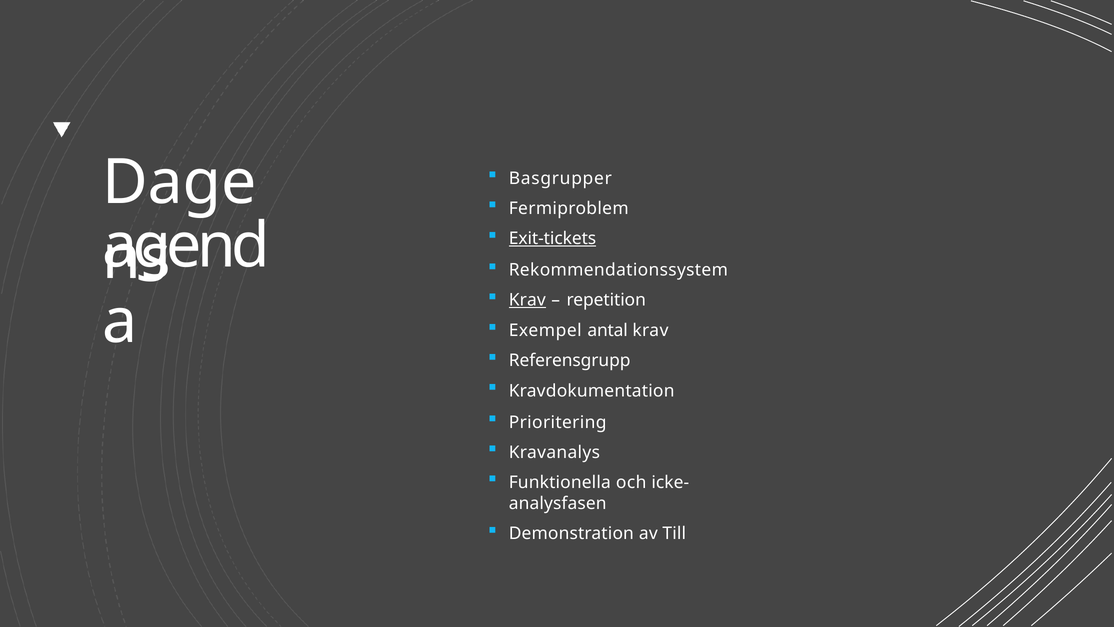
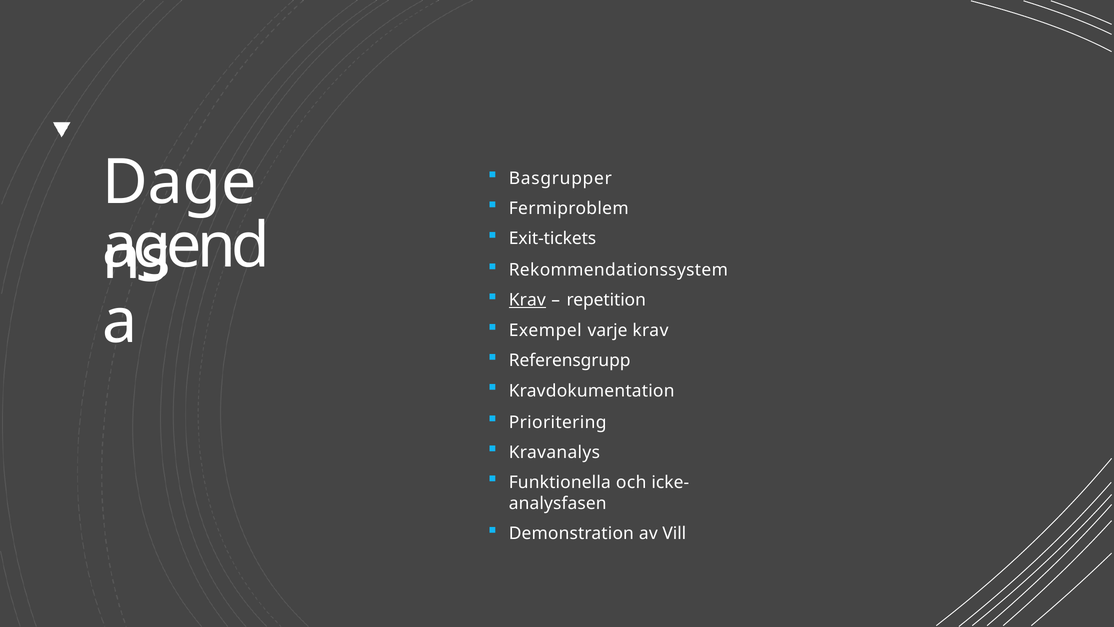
Exit-tickets underline: present -> none
antal: antal -> varje
Till: Till -> Vill
